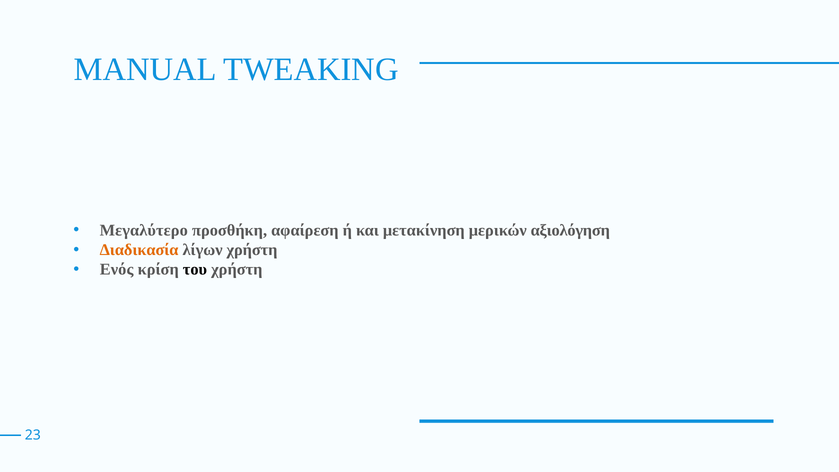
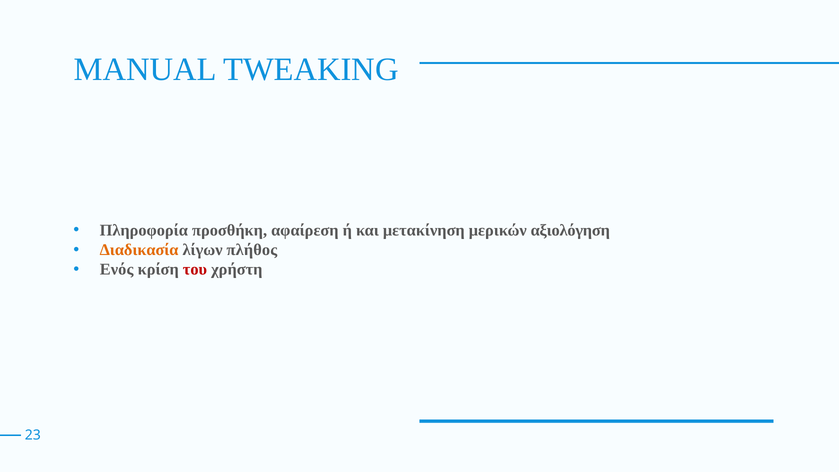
Μεγαλύτερο: Μεγαλύτερο -> Πληροφορία
λίγων χρήστη: χρήστη -> πλήθος
του colour: black -> red
